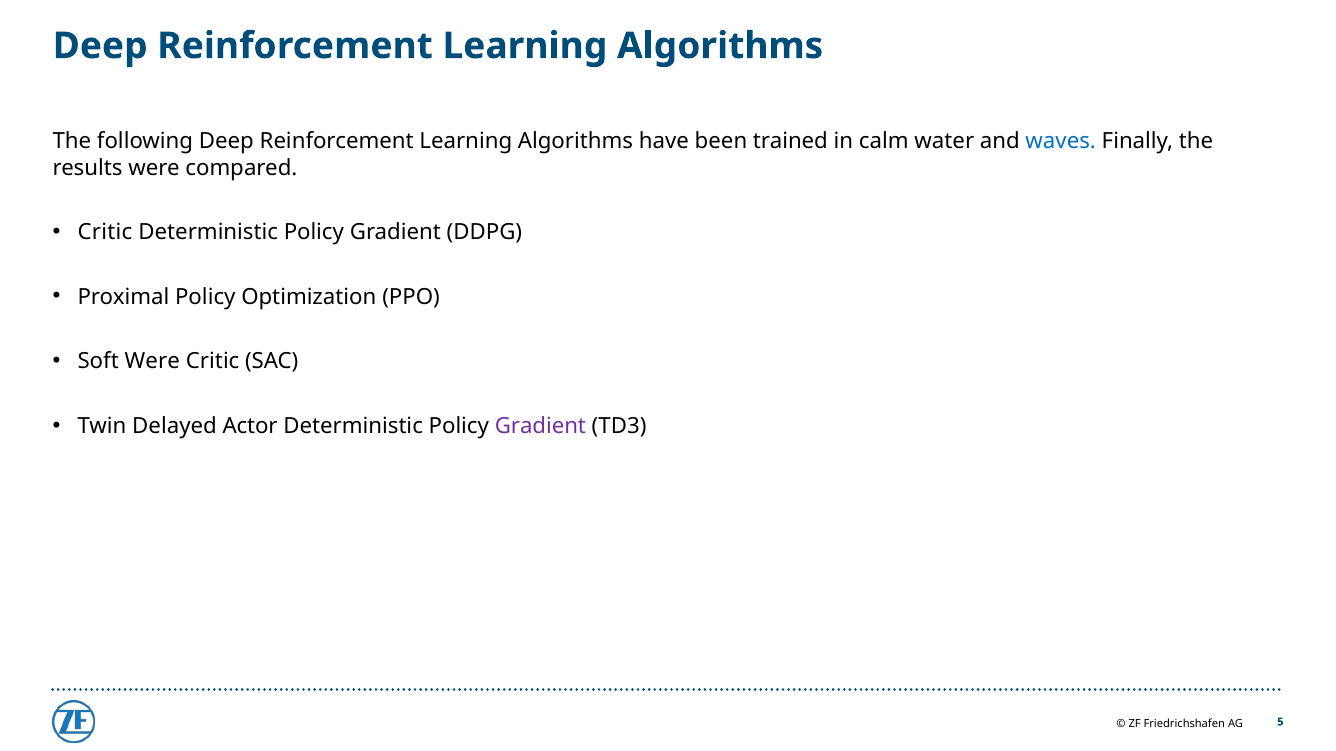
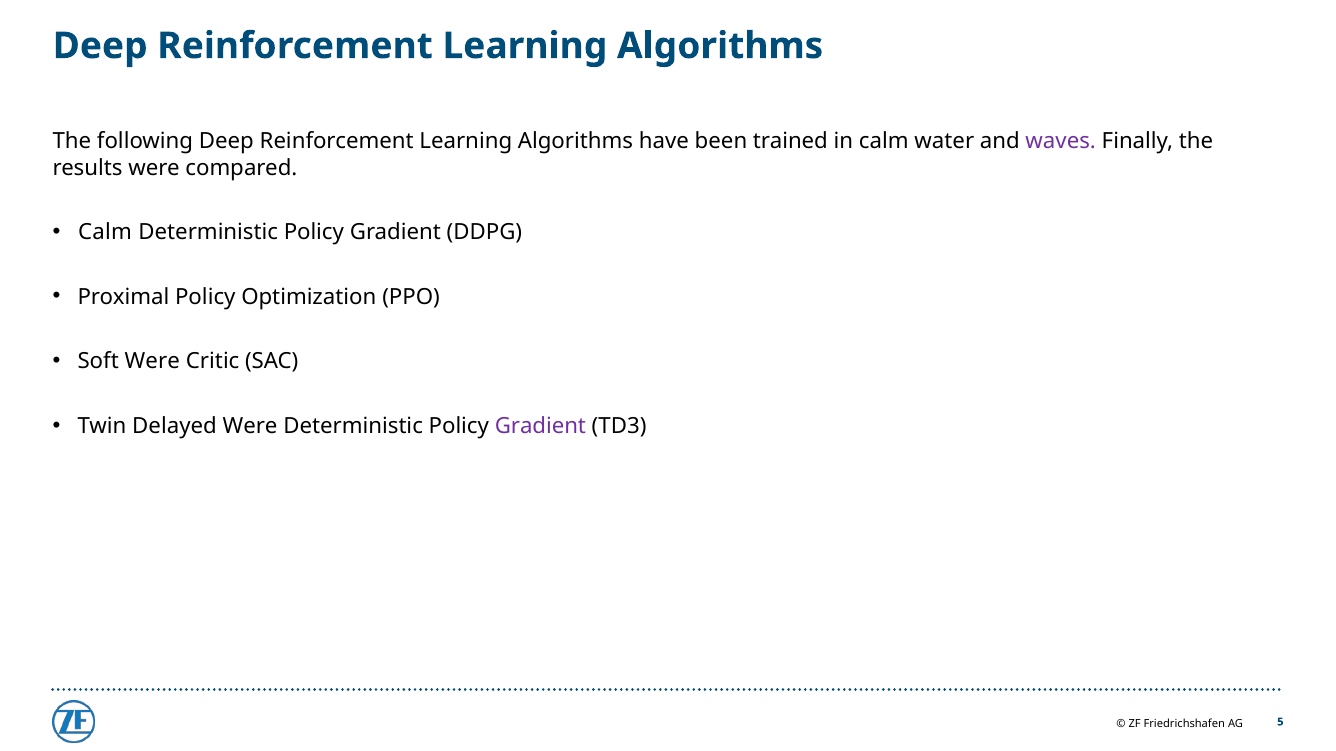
waves colour: blue -> purple
Critic at (105, 232): Critic -> Calm
Delayed Actor: Actor -> Were
